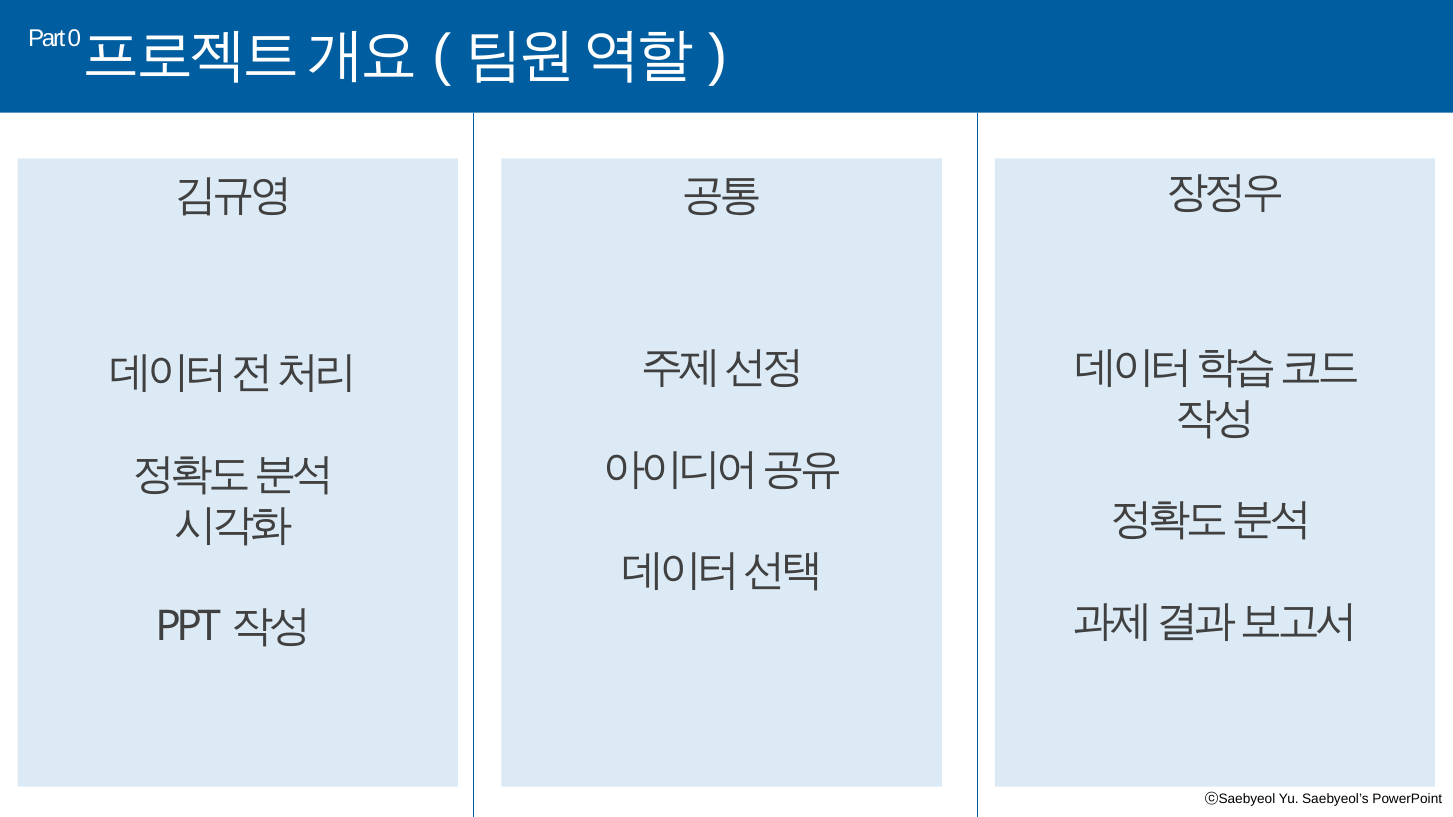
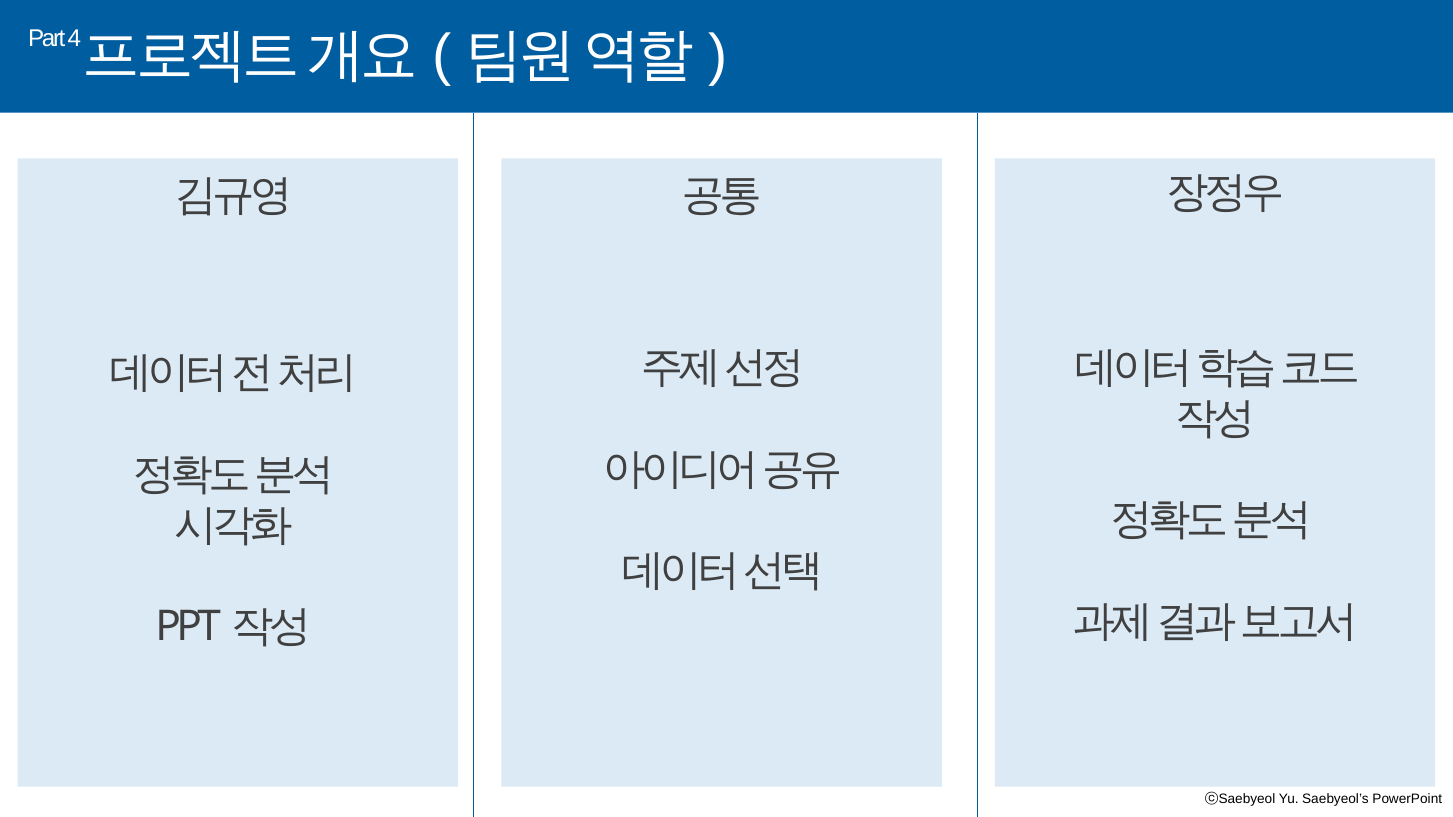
0: 0 -> 4
